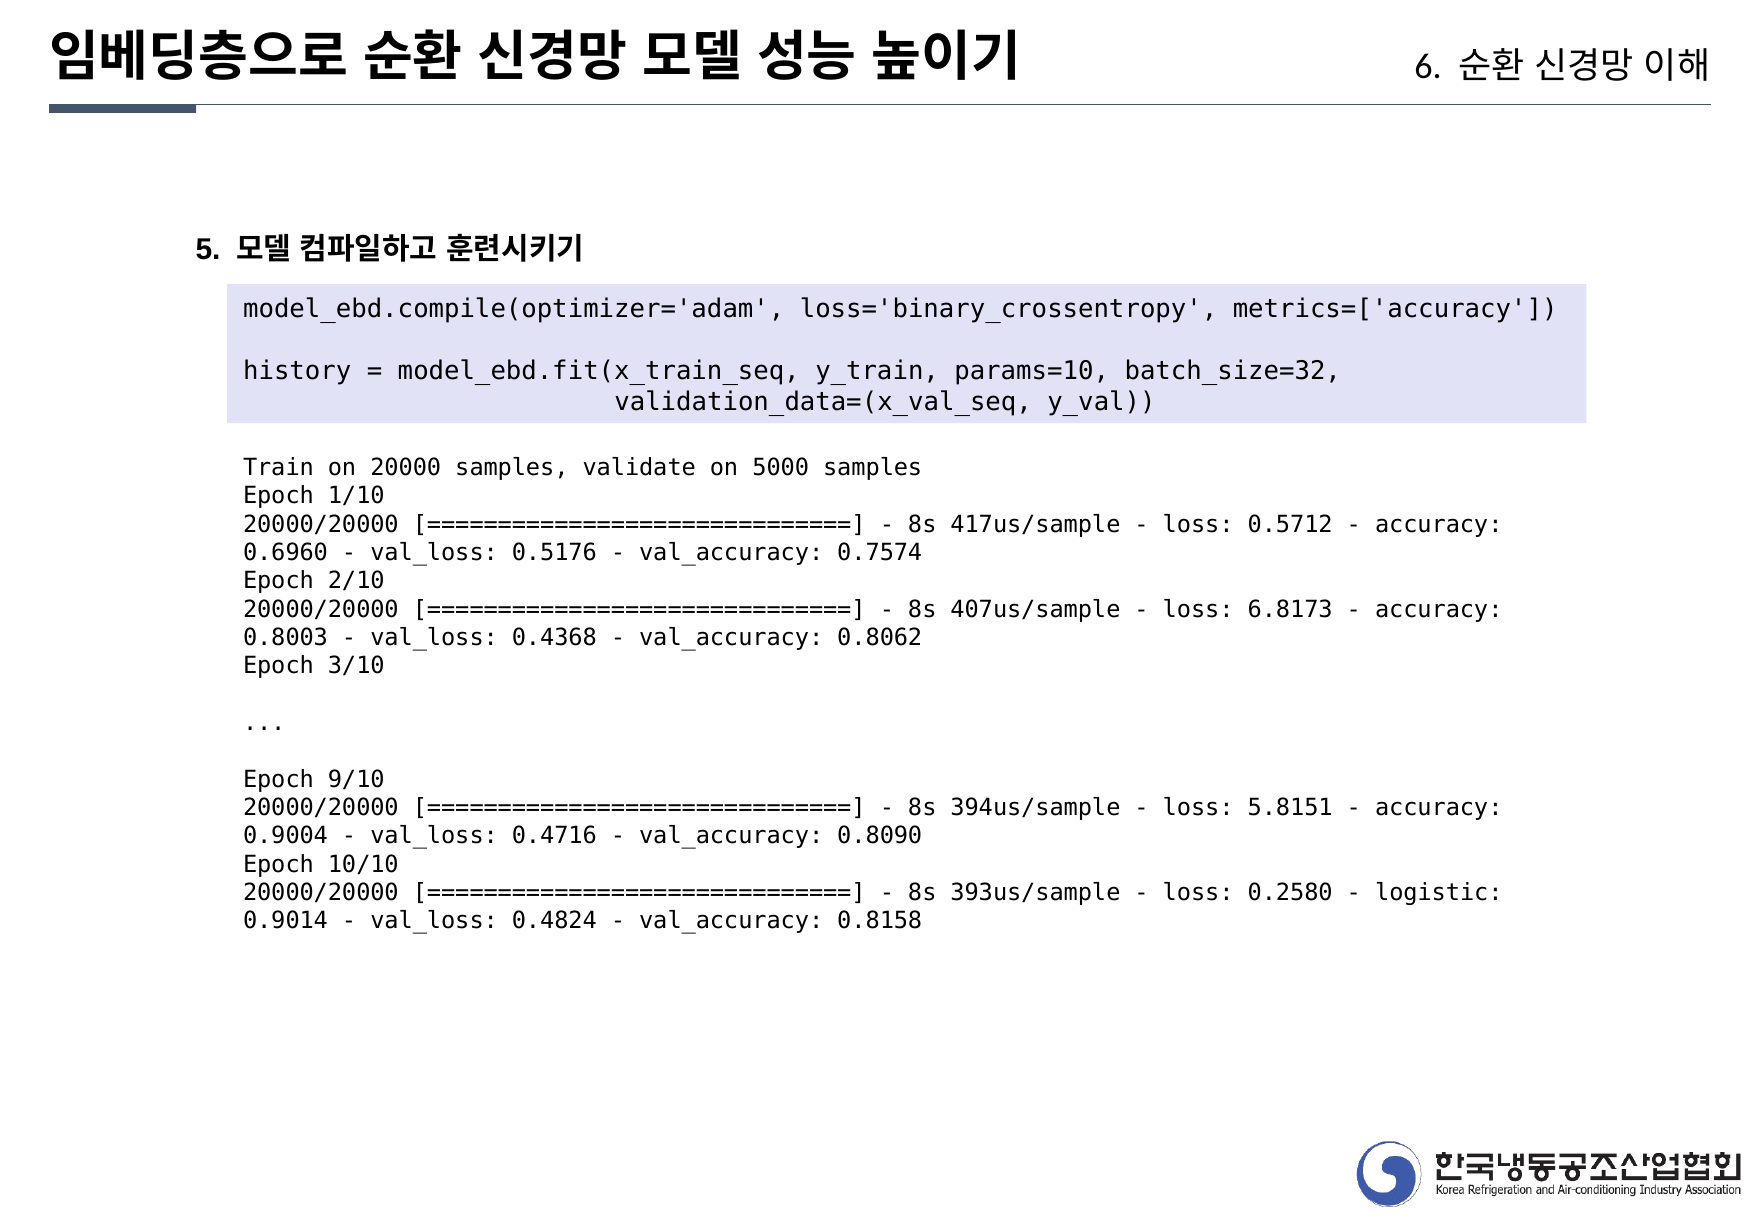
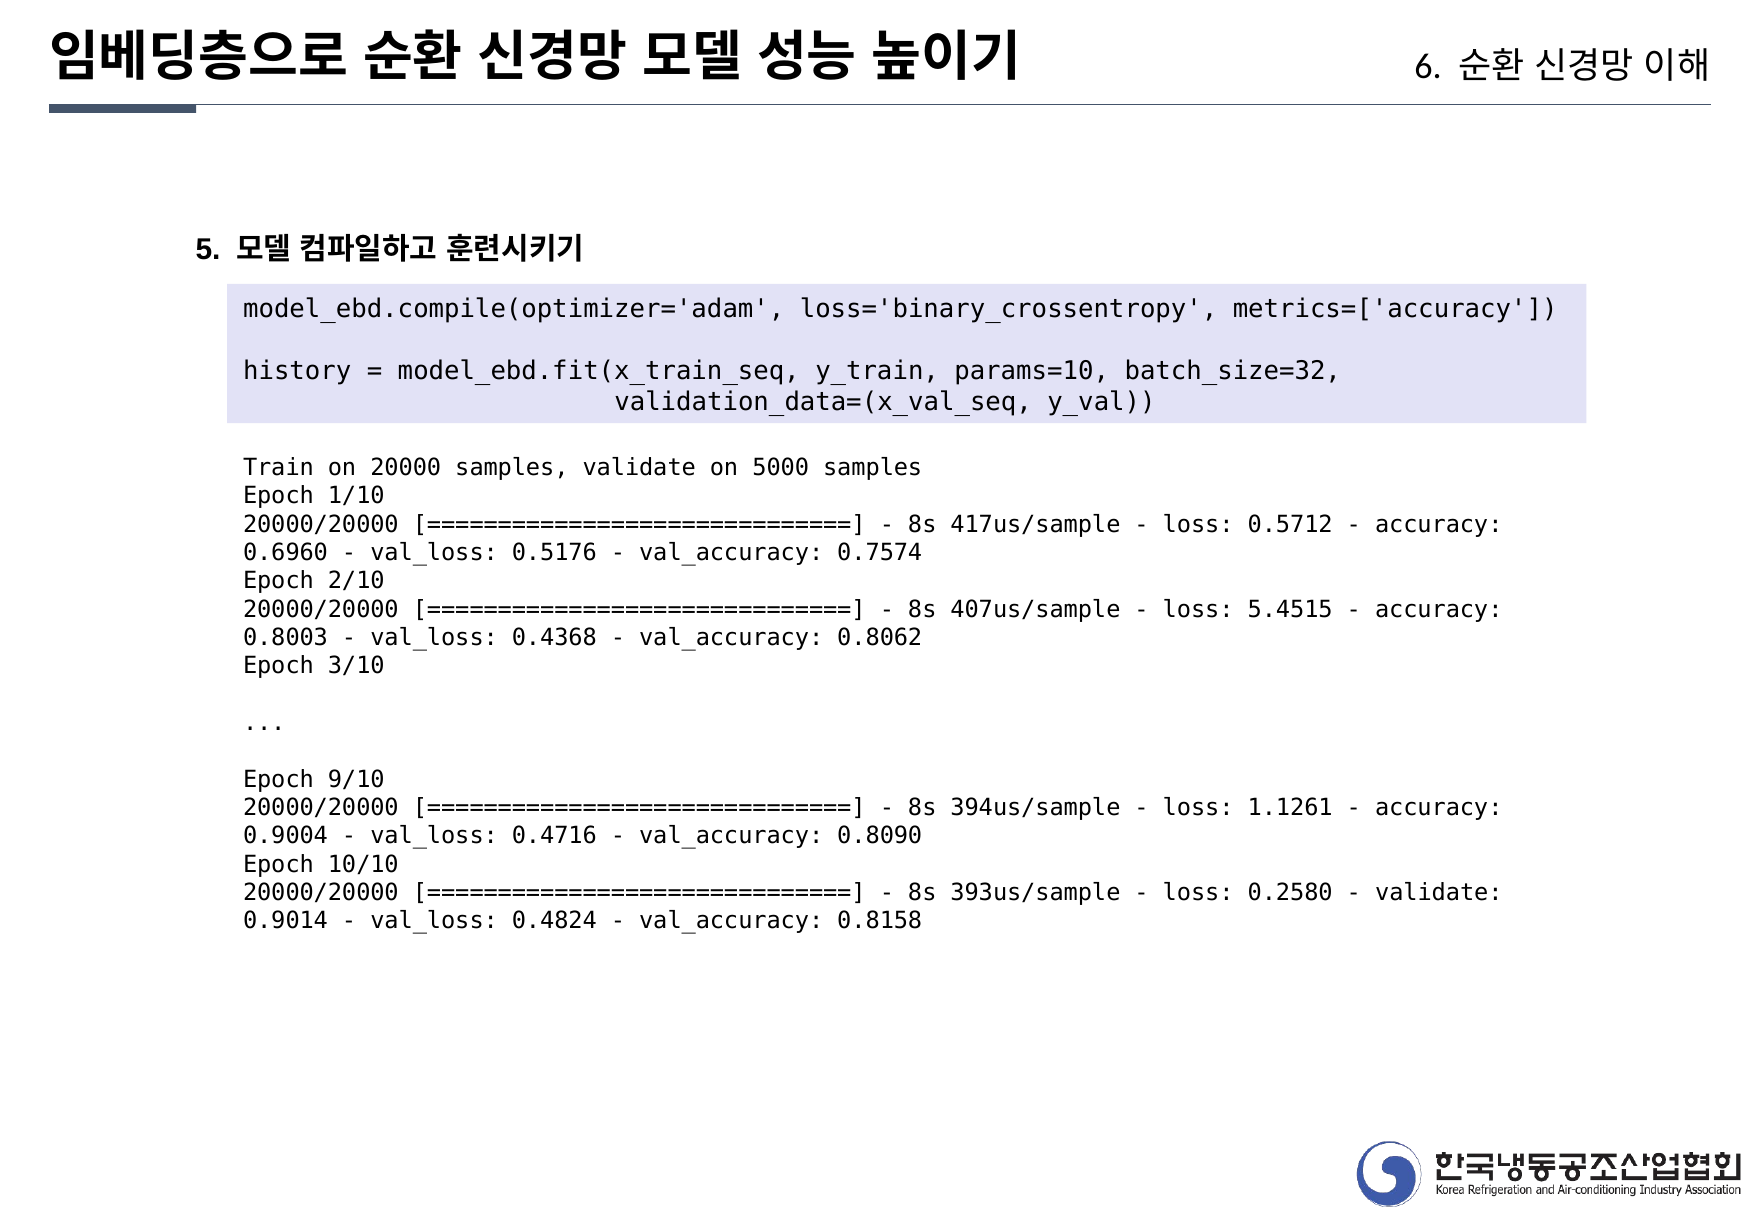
6.8173: 6.8173 -> 5.4515
5.8151: 5.8151 -> 1.1261
logistic at (1439, 893): logistic -> validate
